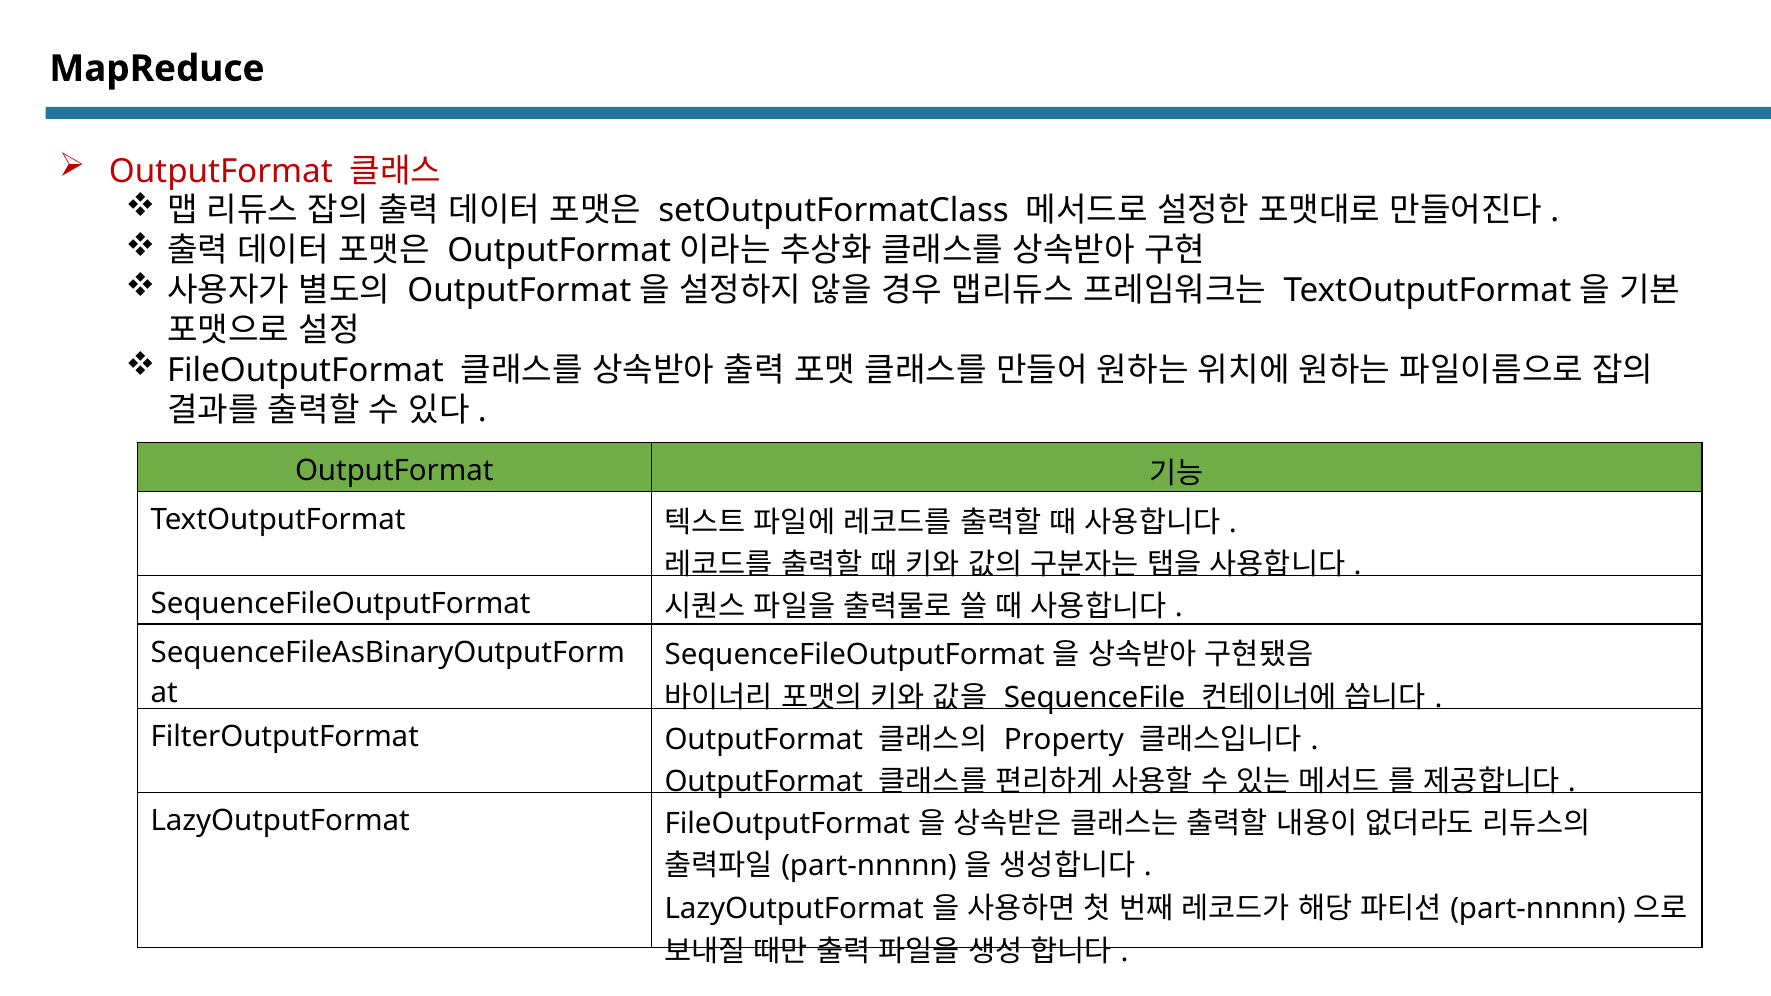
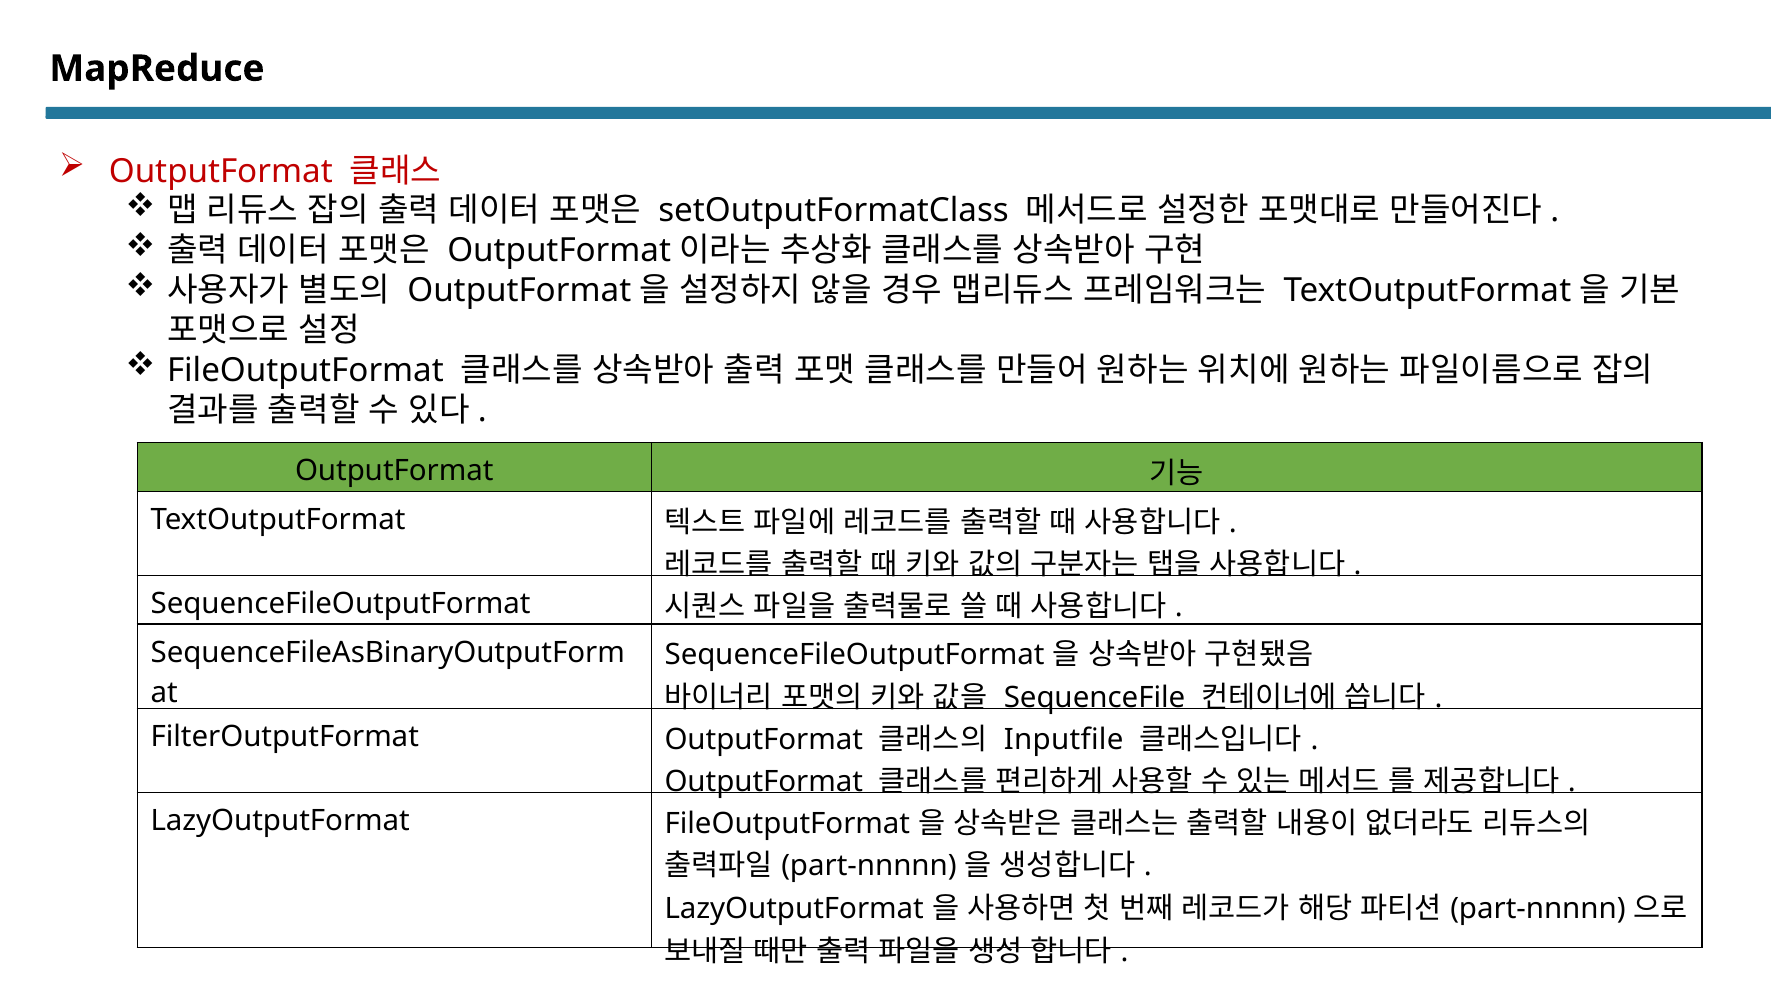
Property: Property -> Inputfile
